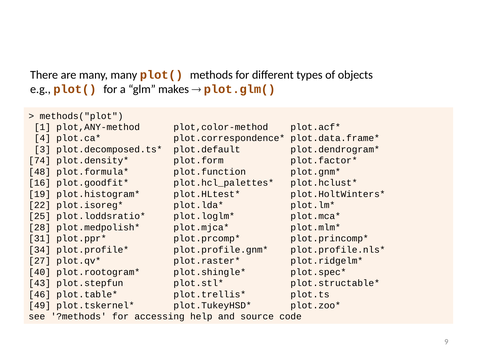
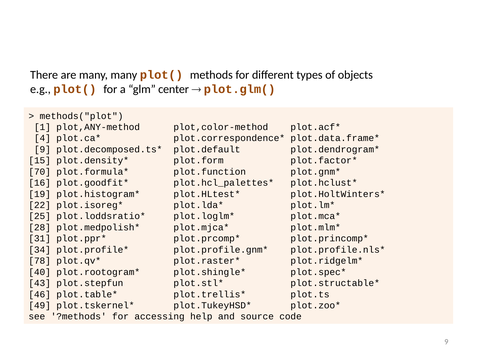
makes: makes -> center
3 at (42, 149): 3 -> 9
74: 74 -> 15
48: 48 -> 70
27: 27 -> 78
